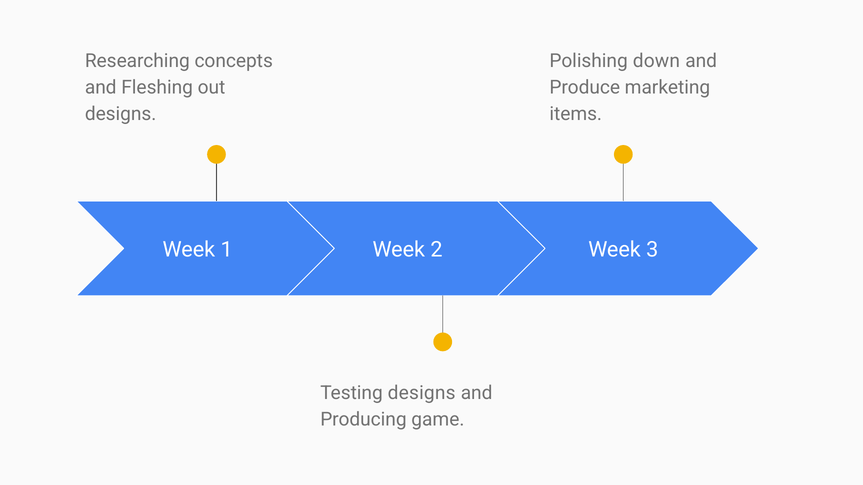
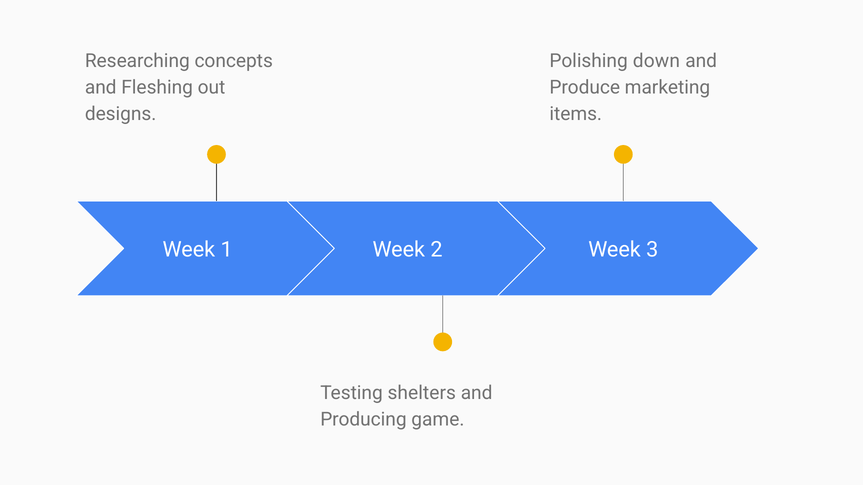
Testing designs: designs -> shelters
